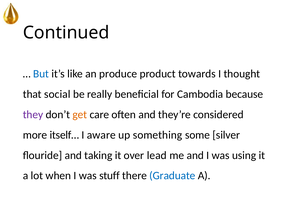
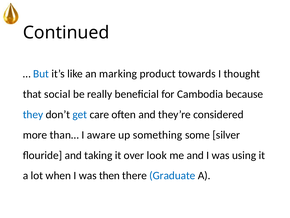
produce: produce -> marking
they colour: purple -> blue
get colour: orange -> blue
itself…: itself… -> than…
lead: lead -> look
stuff: stuff -> then
